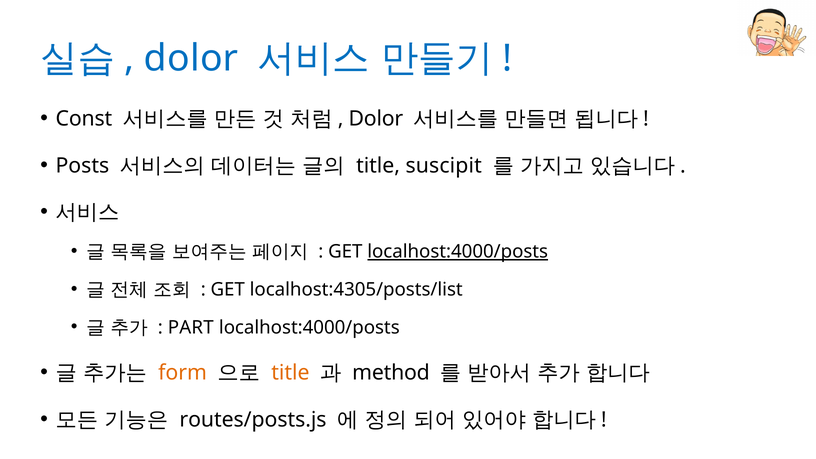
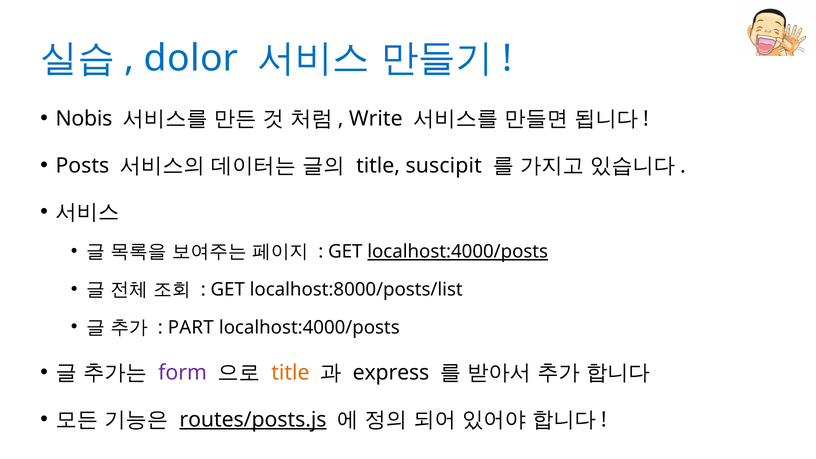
Const: Const -> Nobis
Dolor at (376, 119): Dolor -> Write
localhost:4305/posts/list: localhost:4305/posts/list -> localhost:8000/posts/list
form colour: orange -> purple
method: method -> express
routes/posts.js underline: none -> present
